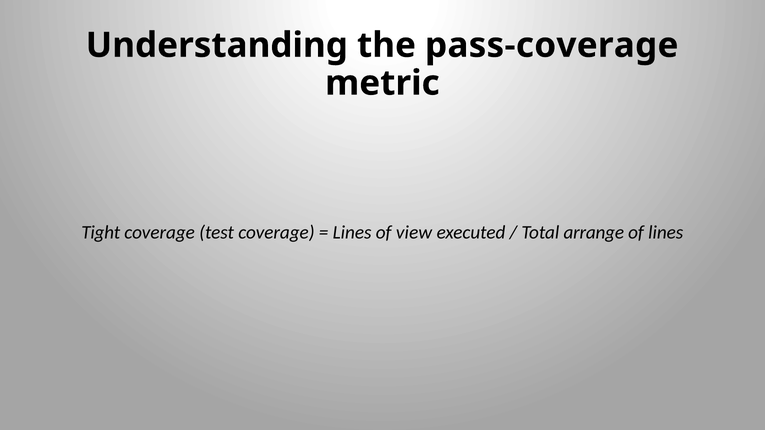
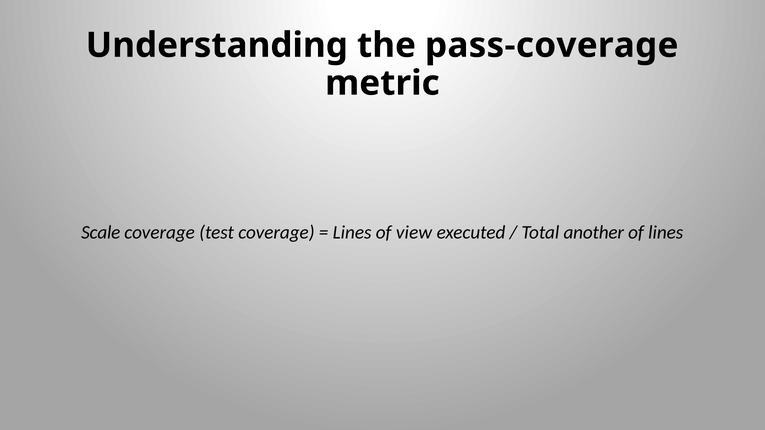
Tight: Tight -> Scale
arrange: arrange -> another
